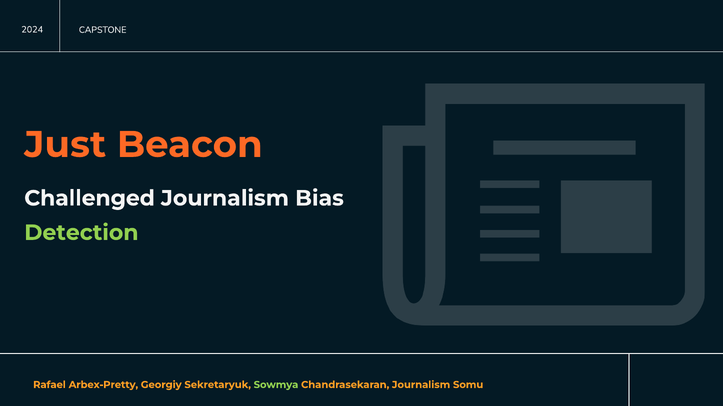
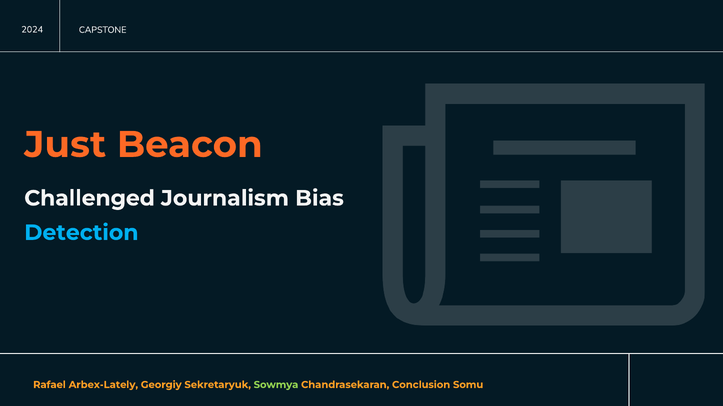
Detection colour: light green -> light blue
Arbex-Pretty: Arbex-Pretty -> Arbex-Lately
Chandrasekaran Journalism: Journalism -> Conclusion
